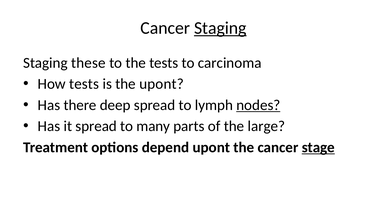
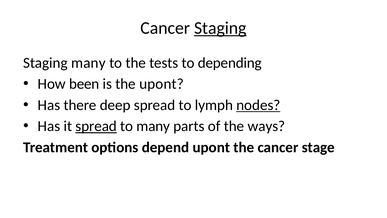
Staging these: these -> many
carcinoma: carcinoma -> depending
How tests: tests -> been
spread at (96, 126) underline: none -> present
large: large -> ways
stage underline: present -> none
